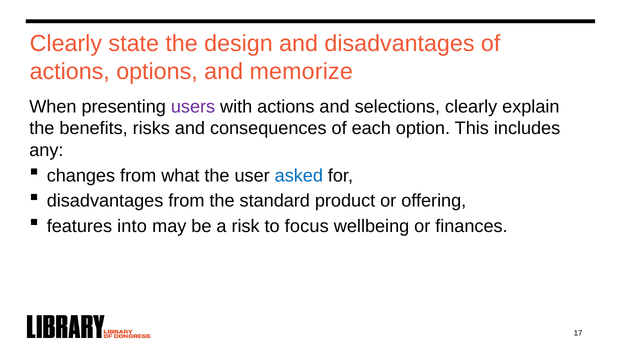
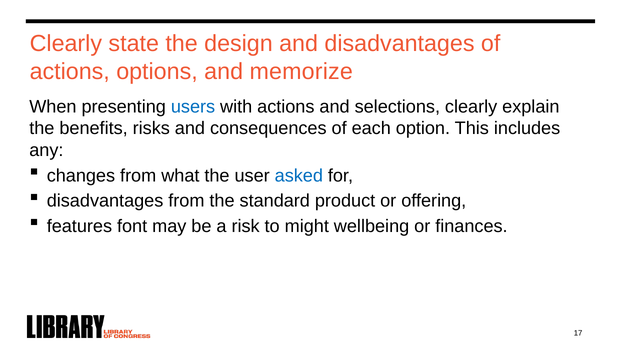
users colour: purple -> blue
into: into -> font
focus: focus -> might
